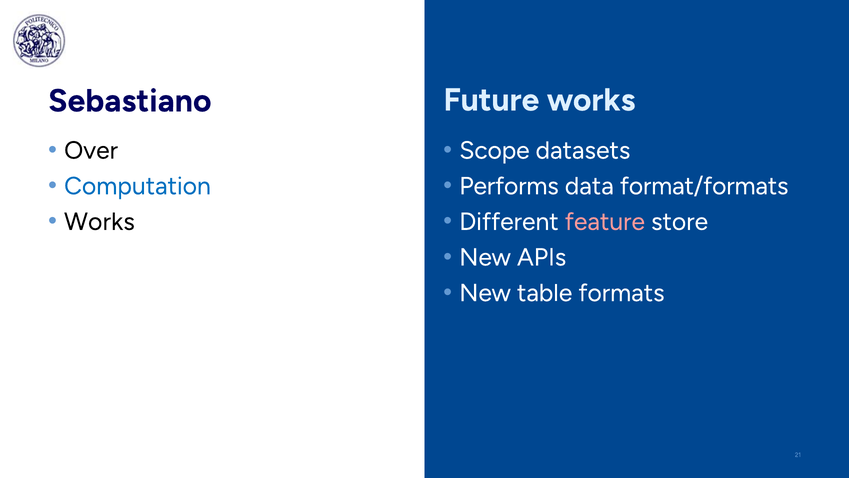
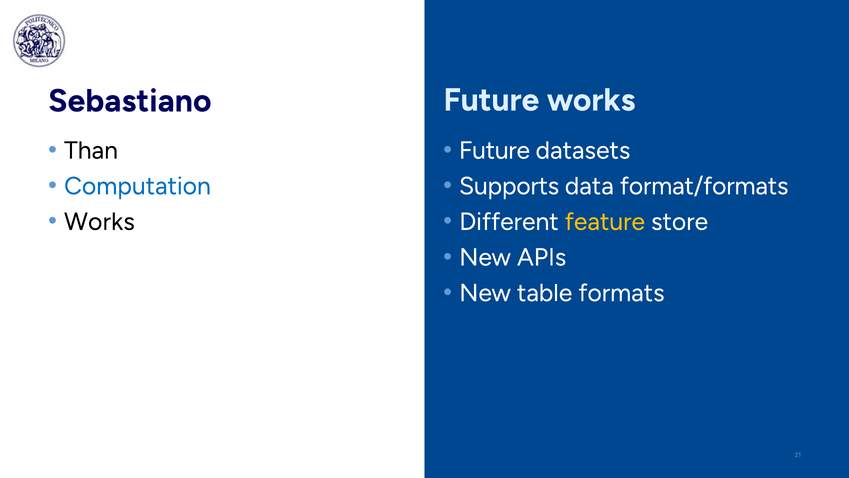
Over: Over -> Than
Scope at (494, 150): Scope -> Future
Performs: Performs -> Supports
feature colour: pink -> yellow
